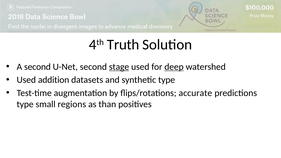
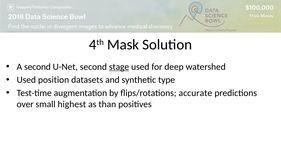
Truth: Truth -> Mask
deep underline: present -> none
addition: addition -> position
type at (25, 104): type -> over
regions: regions -> highest
